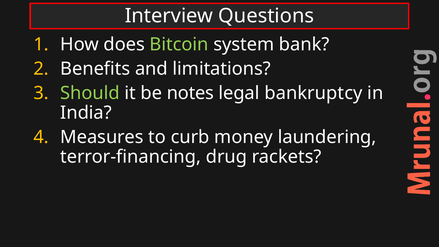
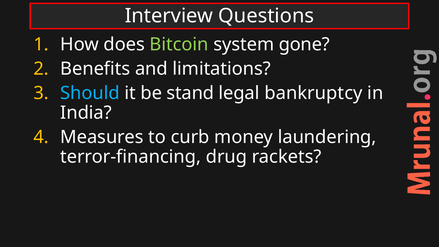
bank: bank -> gone
Should colour: light green -> light blue
notes: notes -> stand
